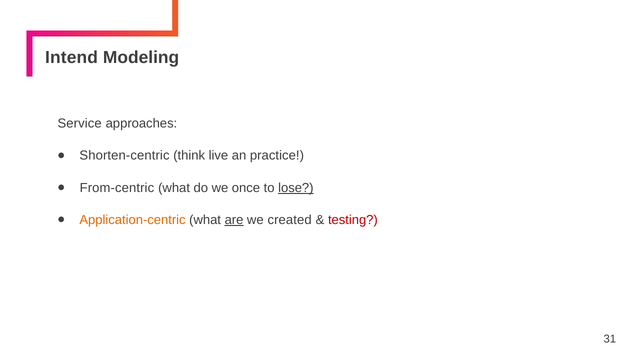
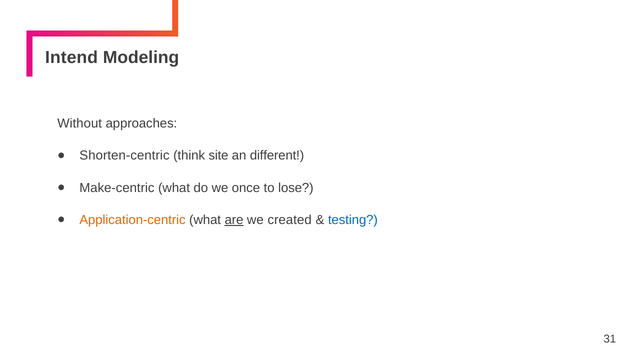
Service: Service -> Without
live: live -> site
practice: practice -> different
From-centric: From-centric -> Make-centric
lose underline: present -> none
testing colour: red -> blue
